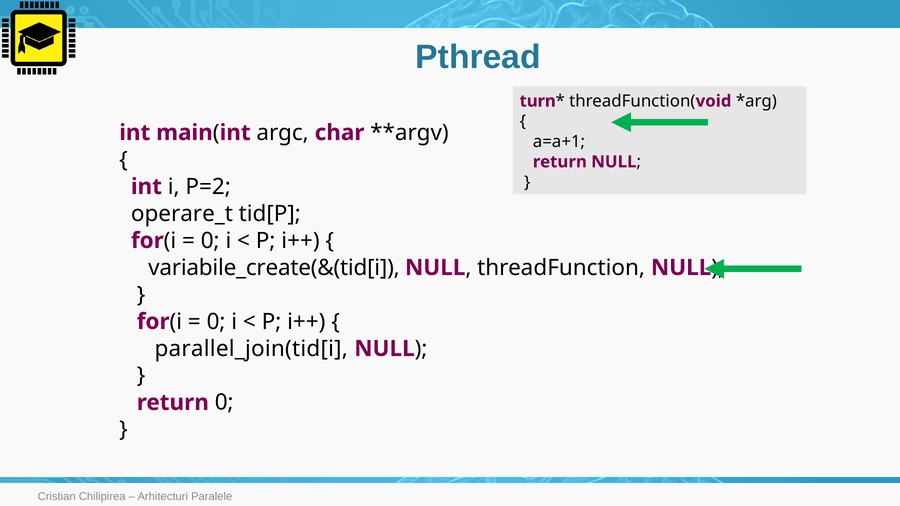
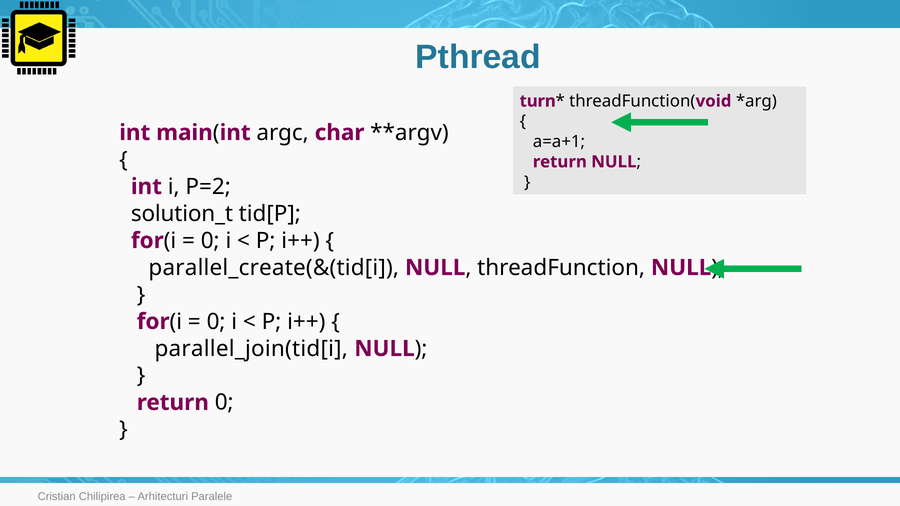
operare_t: operare_t -> solution_t
variabile_create(&(tid[i: variabile_create(&(tid[i -> parallel_create(&(tid[i
